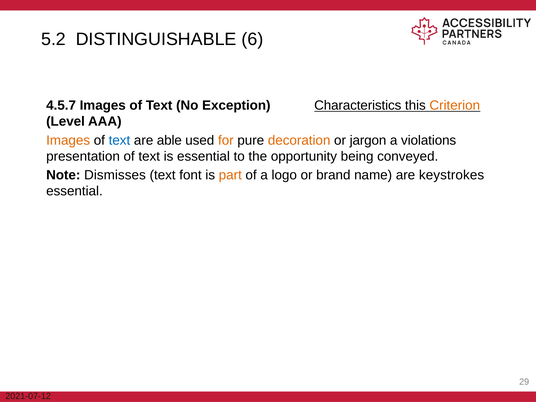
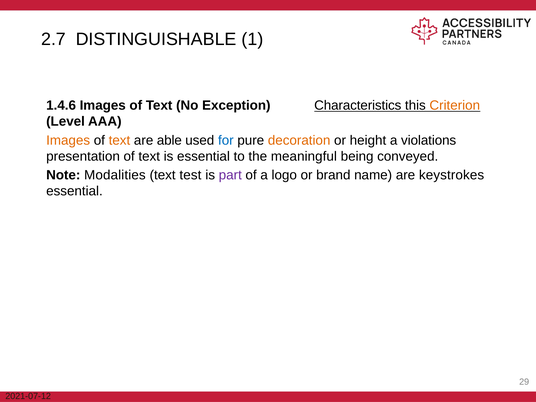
5.2: 5.2 -> 2.7
6: 6 -> 1
4.5.7: 4.5.7 -> 1.4.6
text at (119, 140) colour: blue -> orange
for colour: orange -> blue
jargon: jargon -> height
opportunity: opportunity -> meaningful
Dismisses: Dismisses -> Modalities
font: font -> test
part colour: orange -> purple
